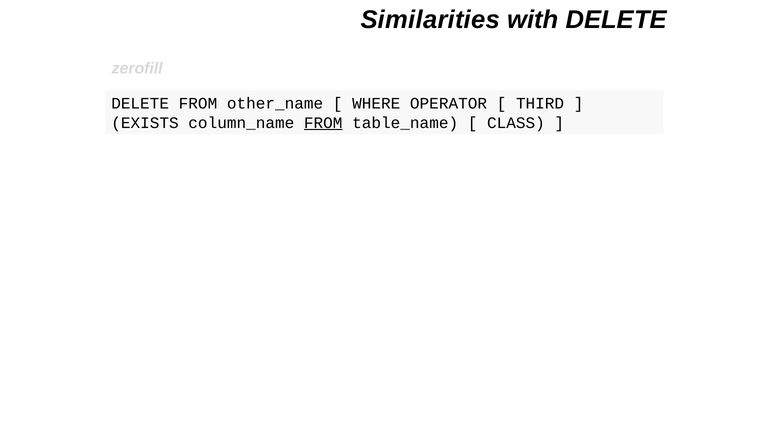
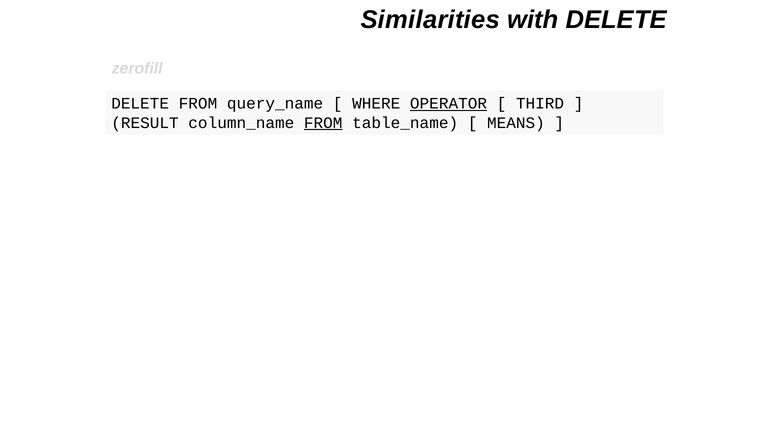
other_name: other_name -> query_name
OPERATOR underline: none -> present
EXISTS: EXISTS -> RESULT
CLASS: CLASS -> MEANS
